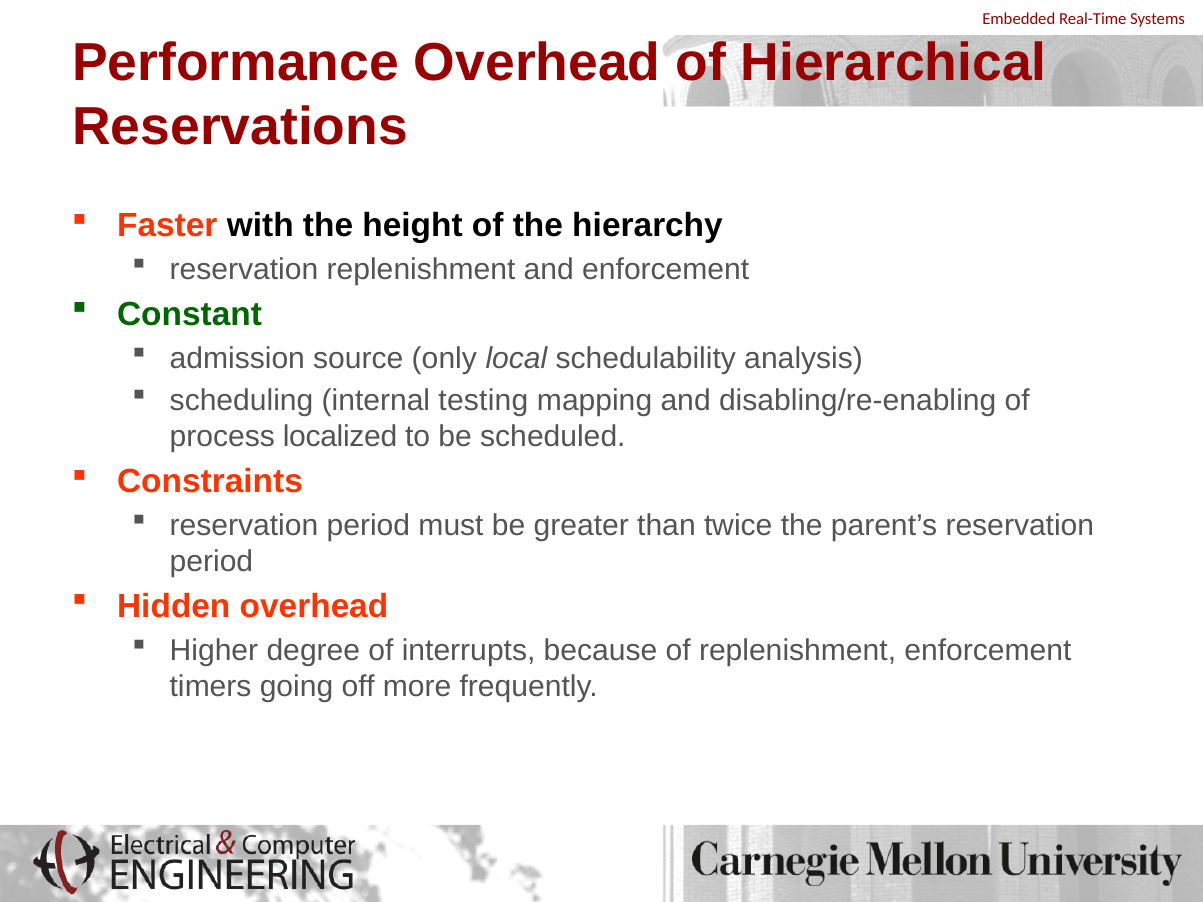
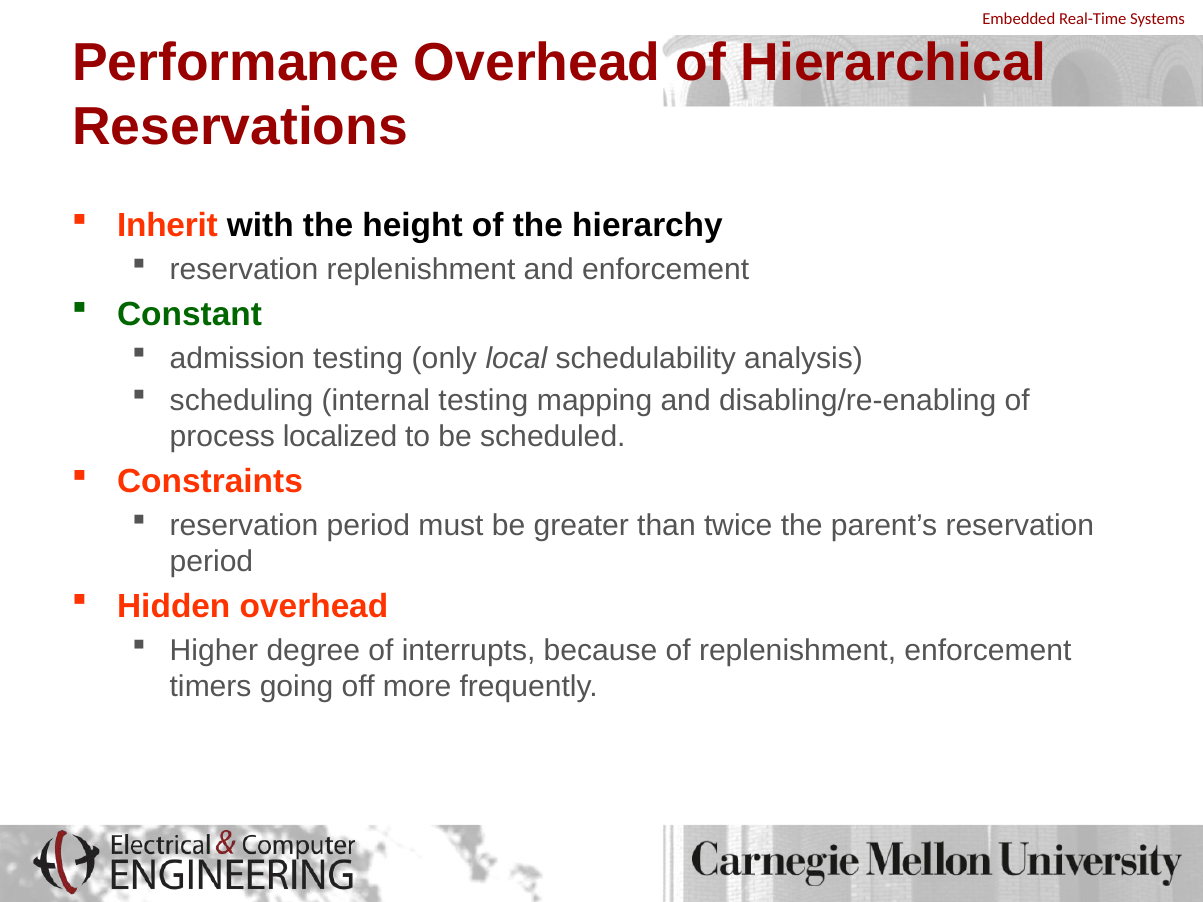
Faster: Faster -> Inherit
admission source: source -> testing
